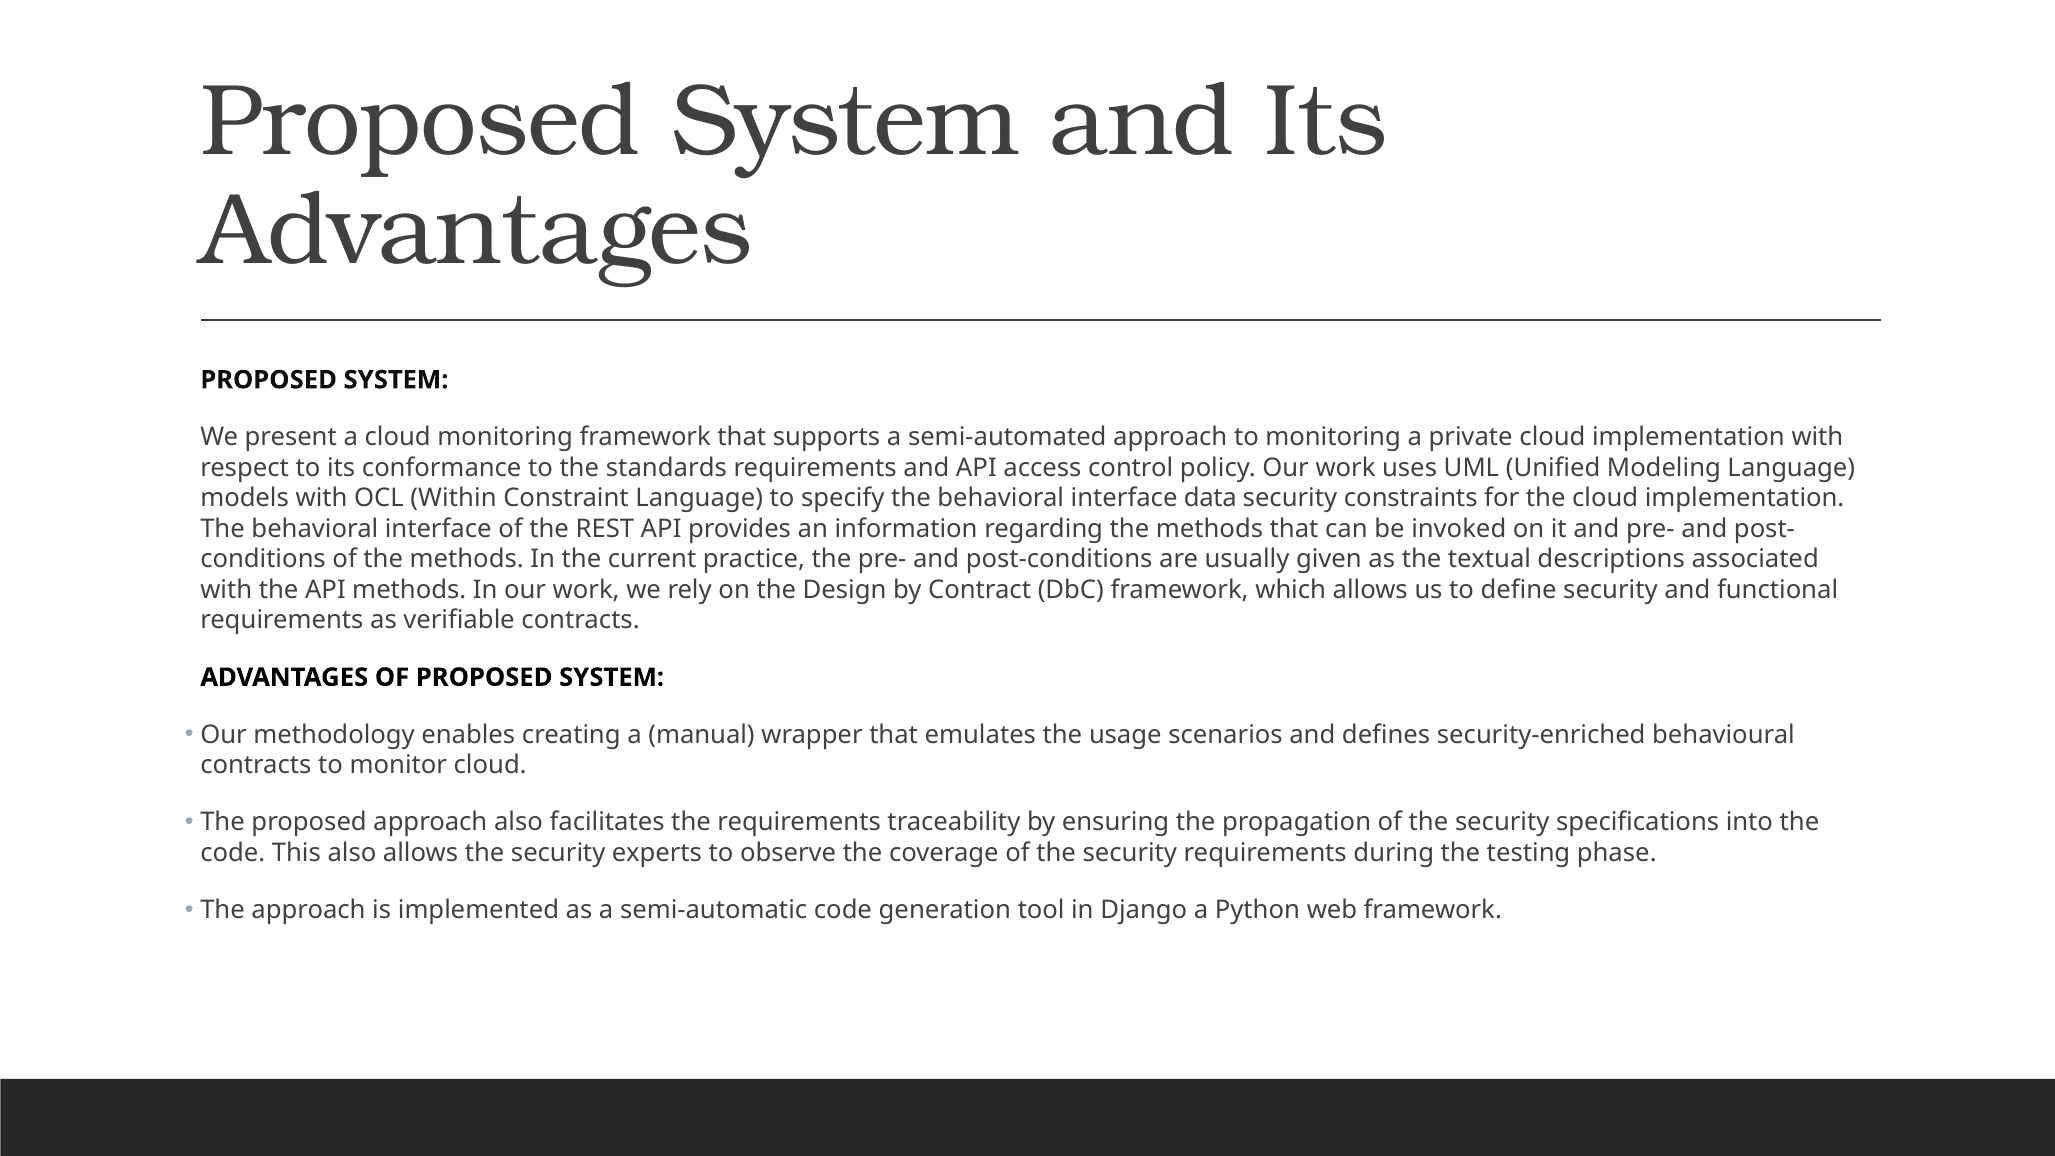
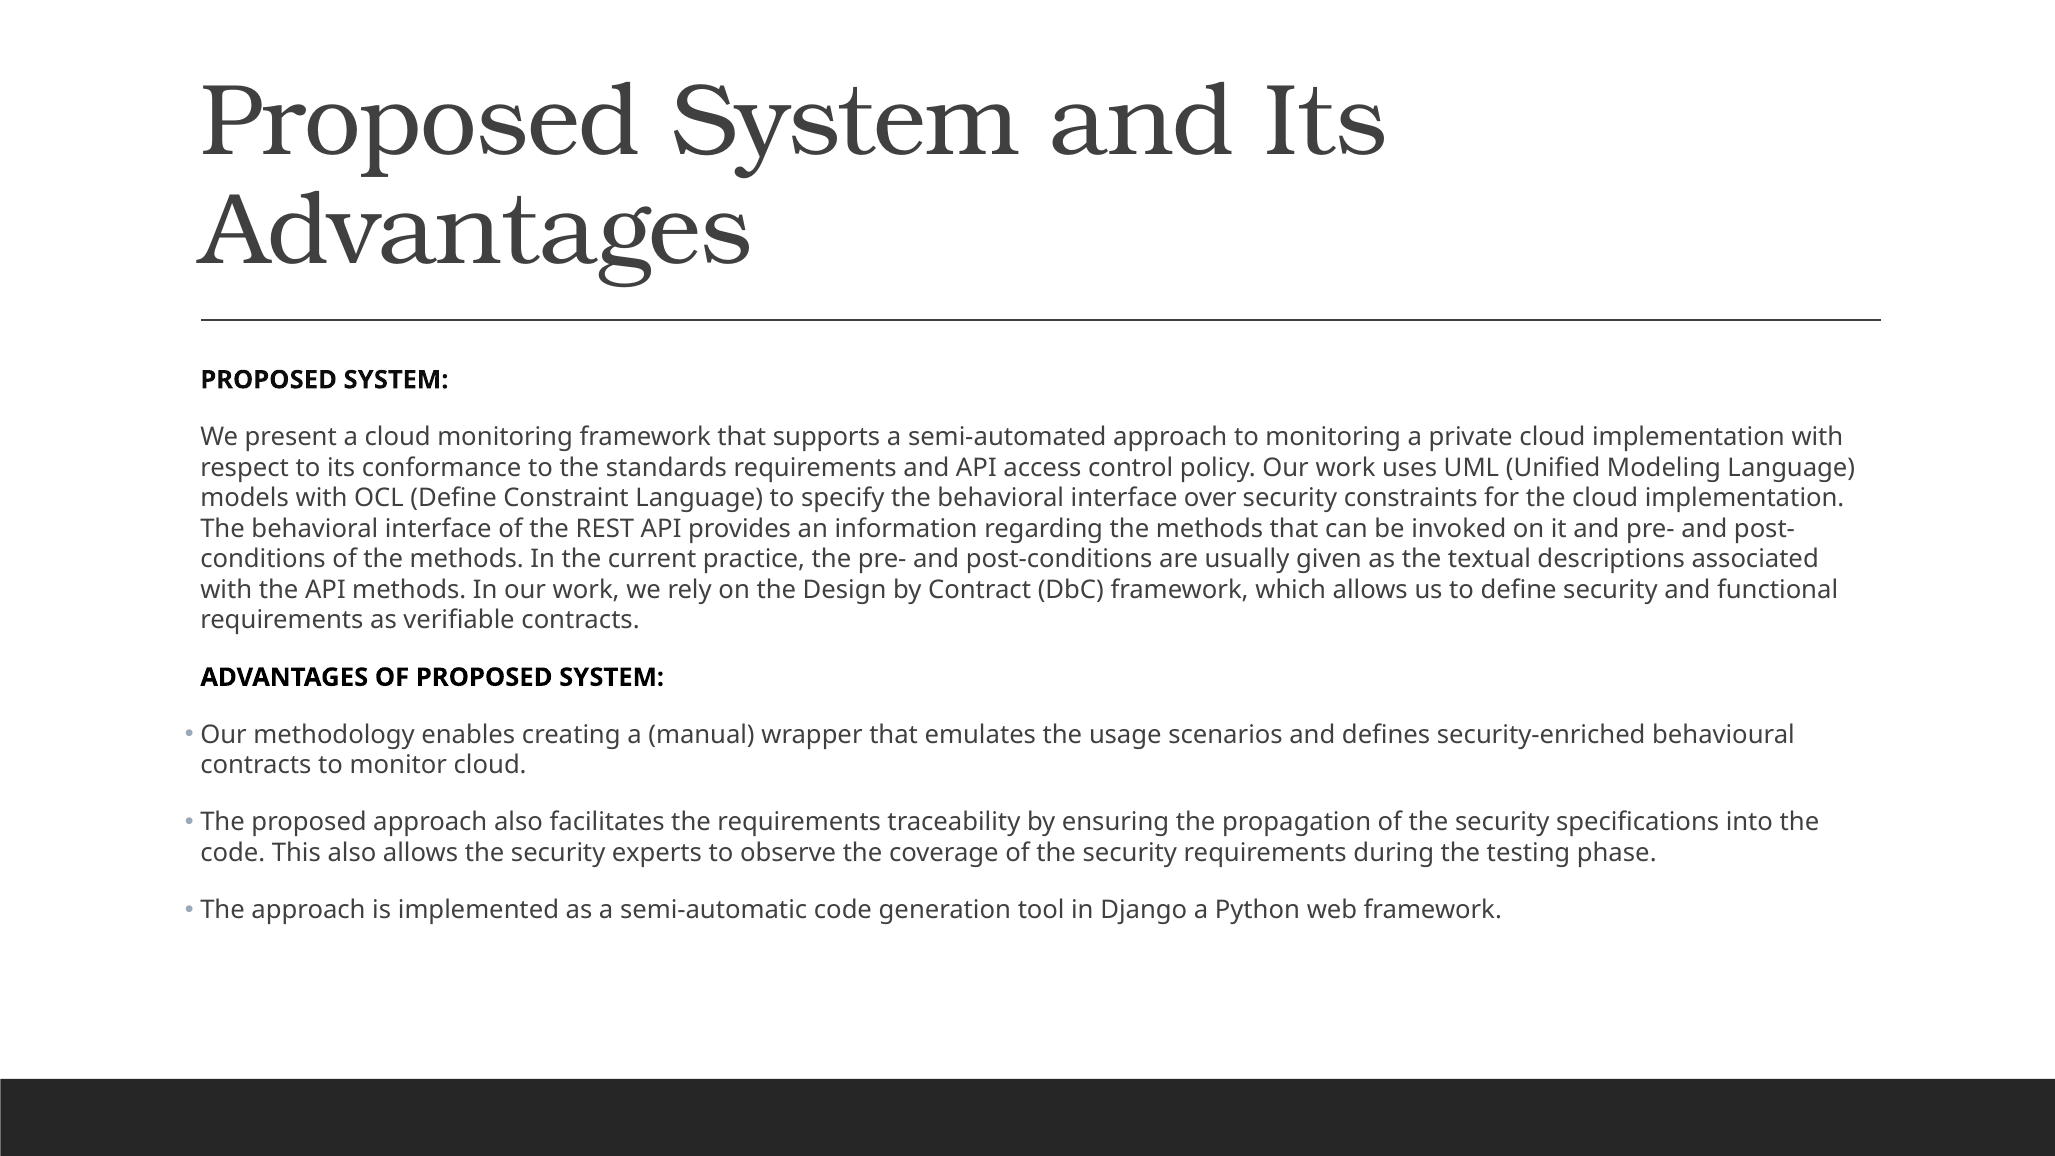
OCL Within: Within -> Define
data: data -> over
